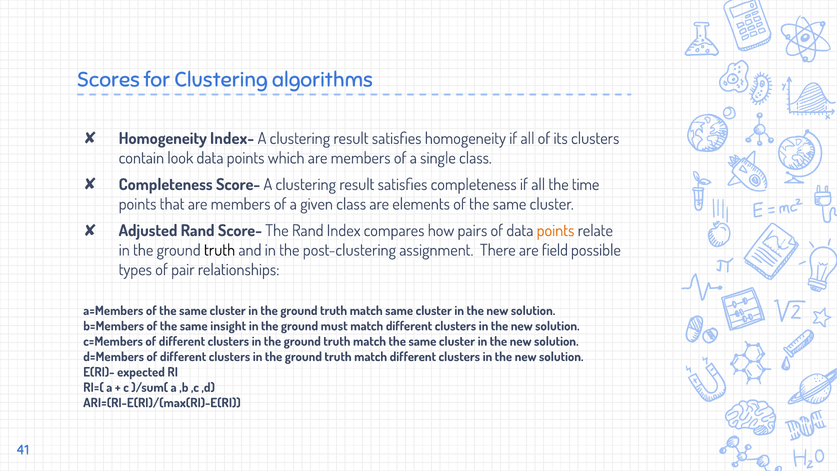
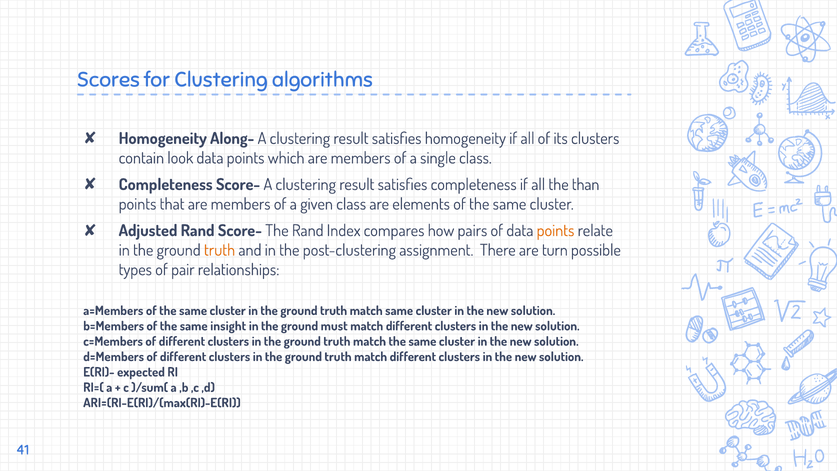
Index-: Index- -> Along-
time: time -> than
truth at (220, 250) colour: black -> orange
field: field -> turn
